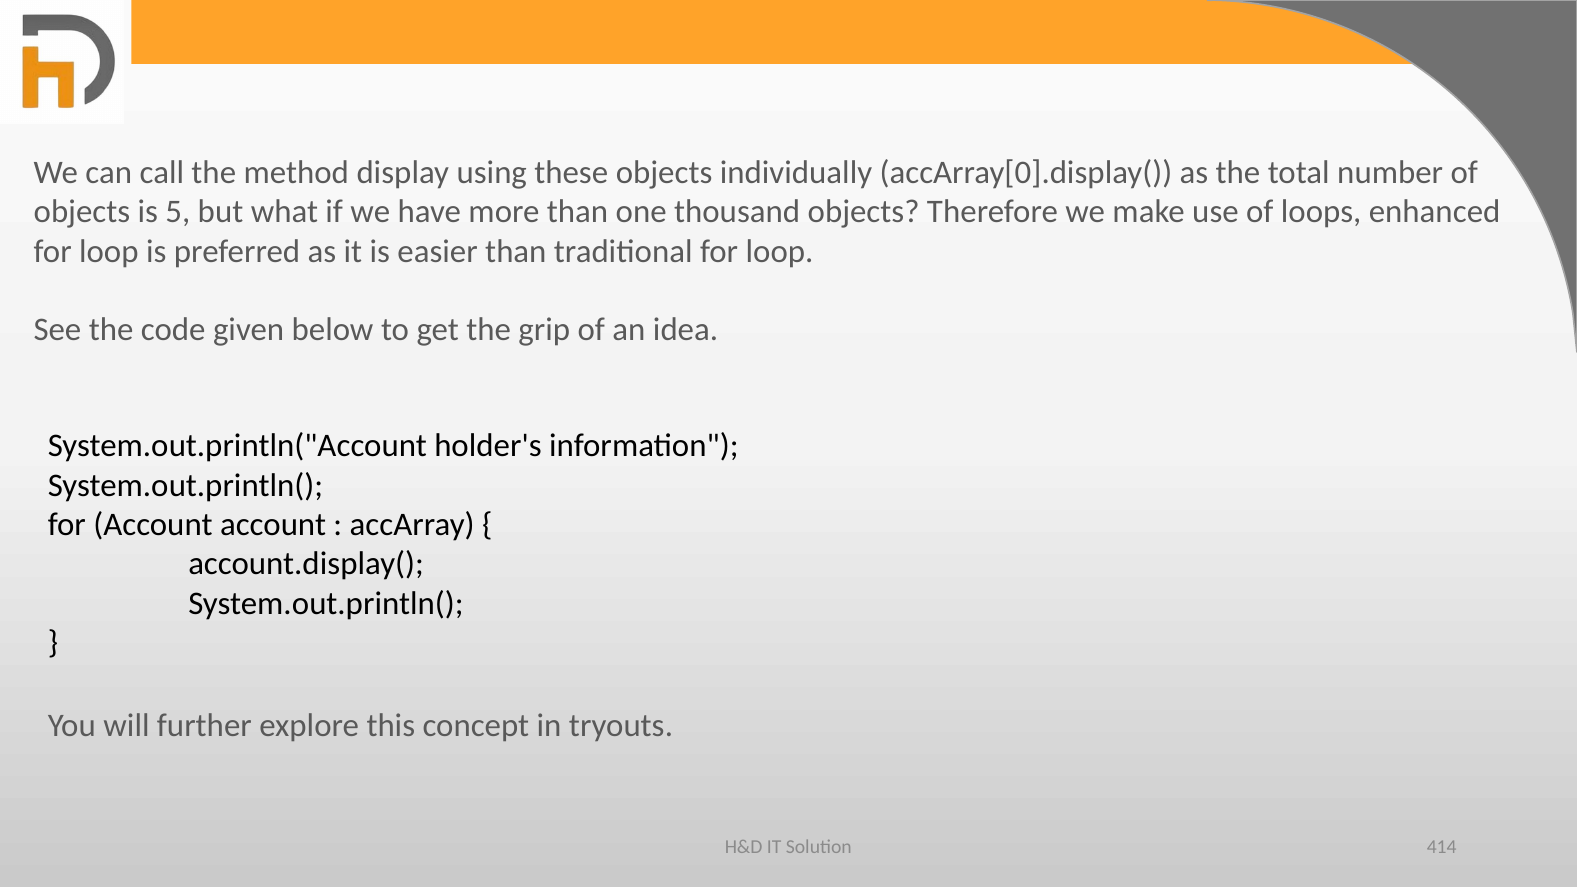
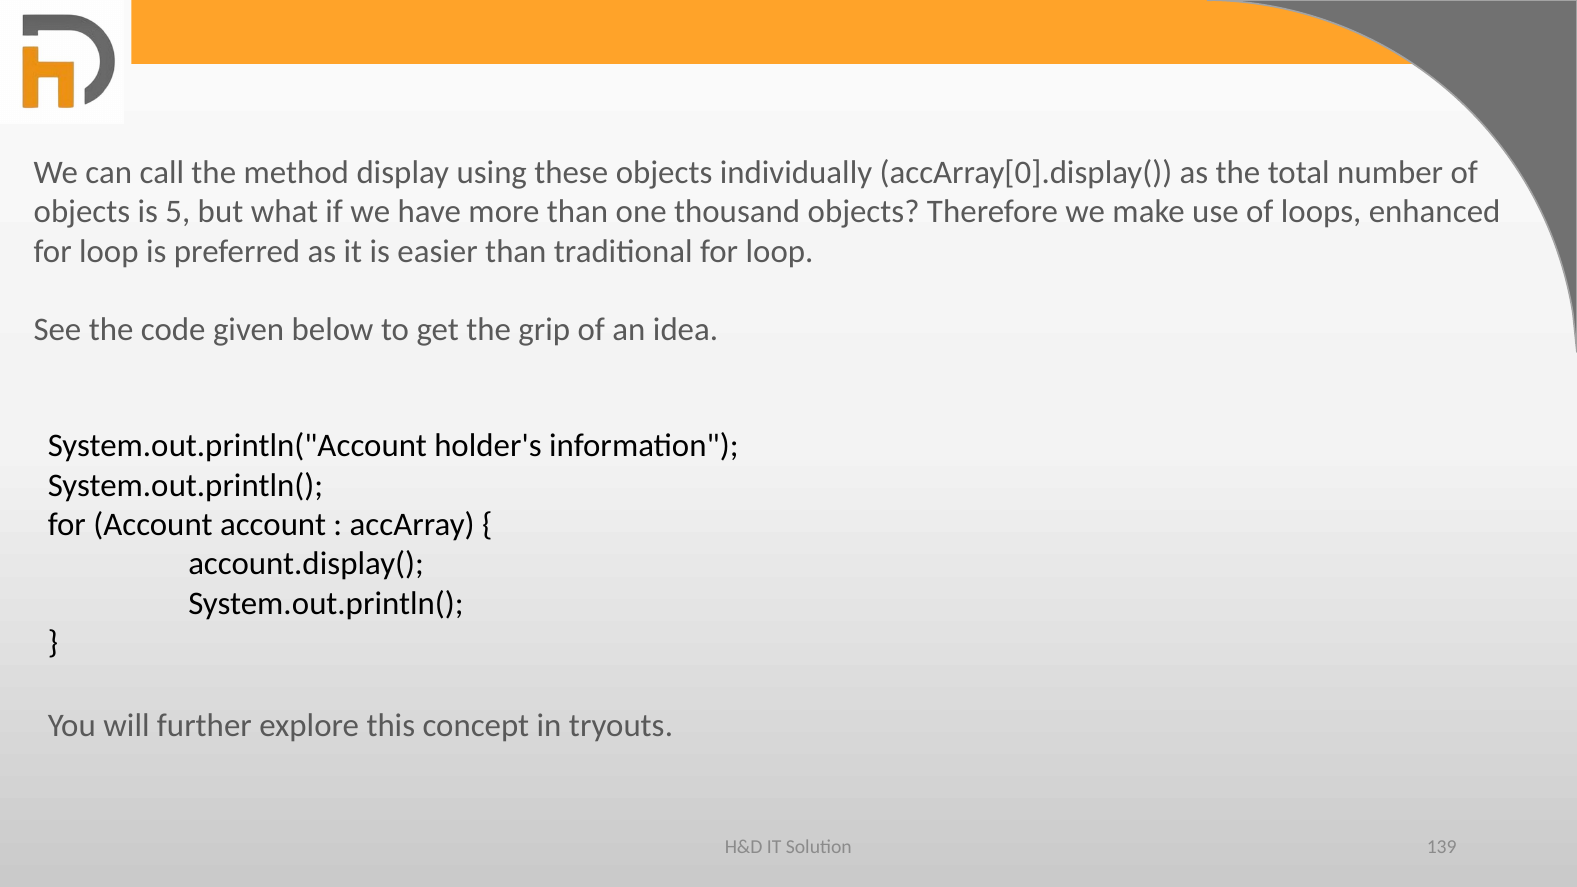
414: 414 -> 139
